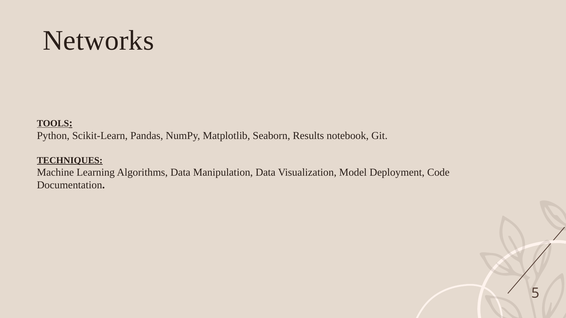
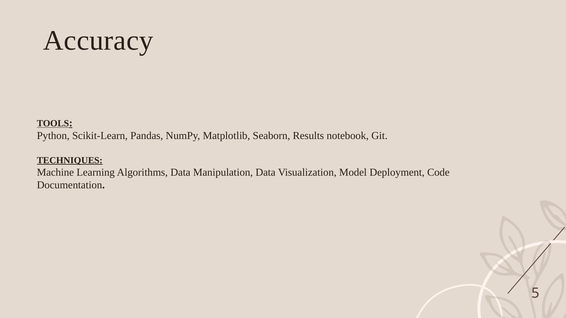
Networks: Networks -> Accuracy
